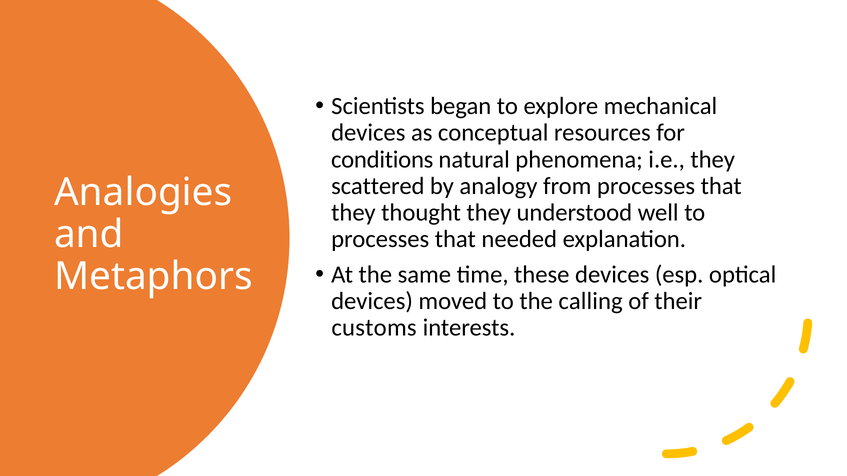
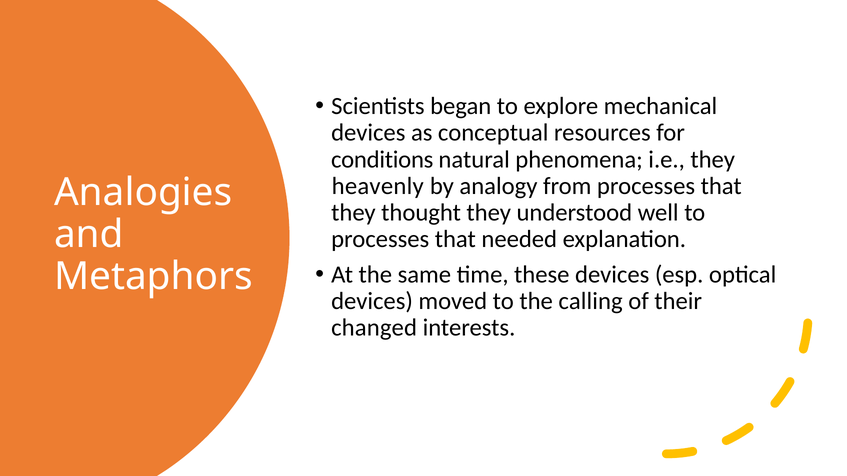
scattered: scattered -> heavenly
customs: customs -> changed
